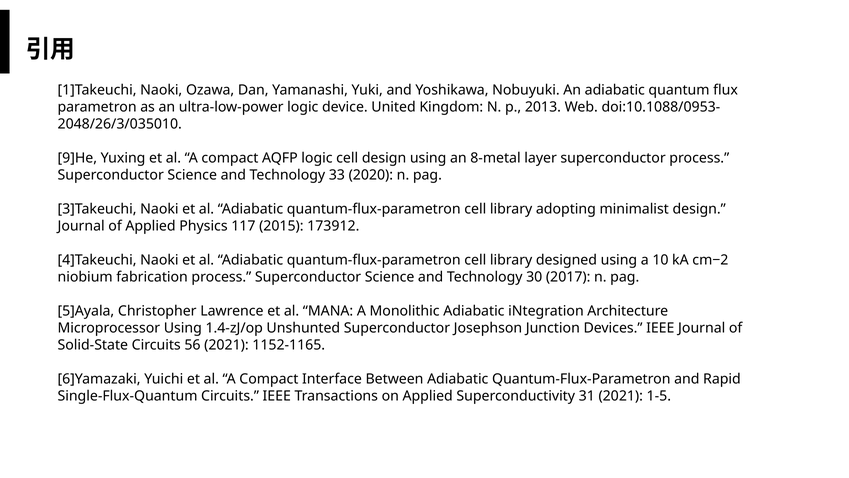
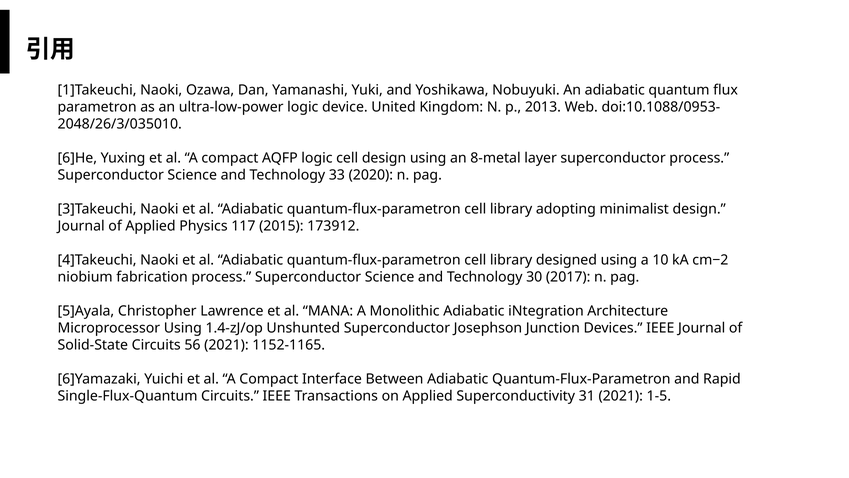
9]He: 9]He -> 6]He
